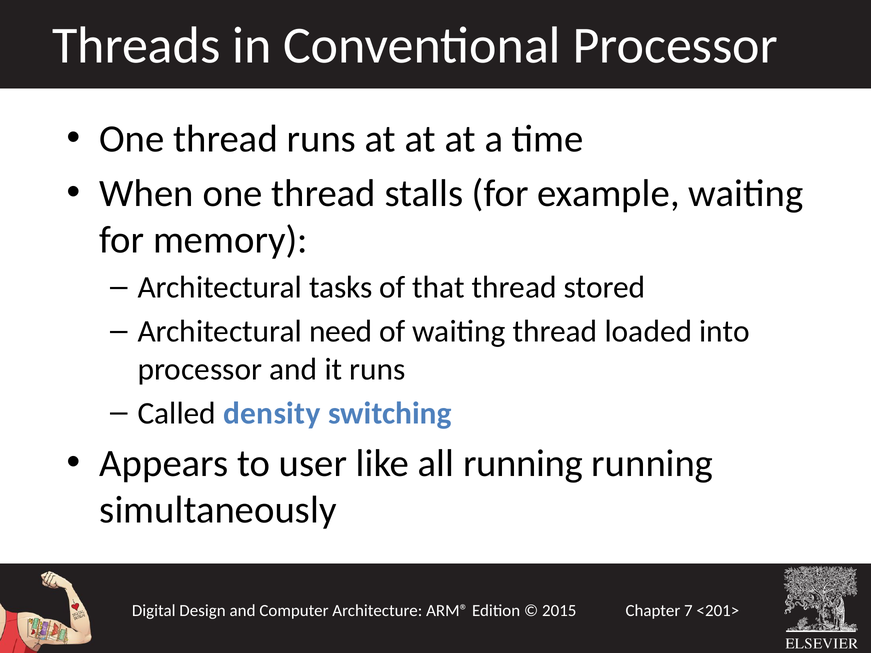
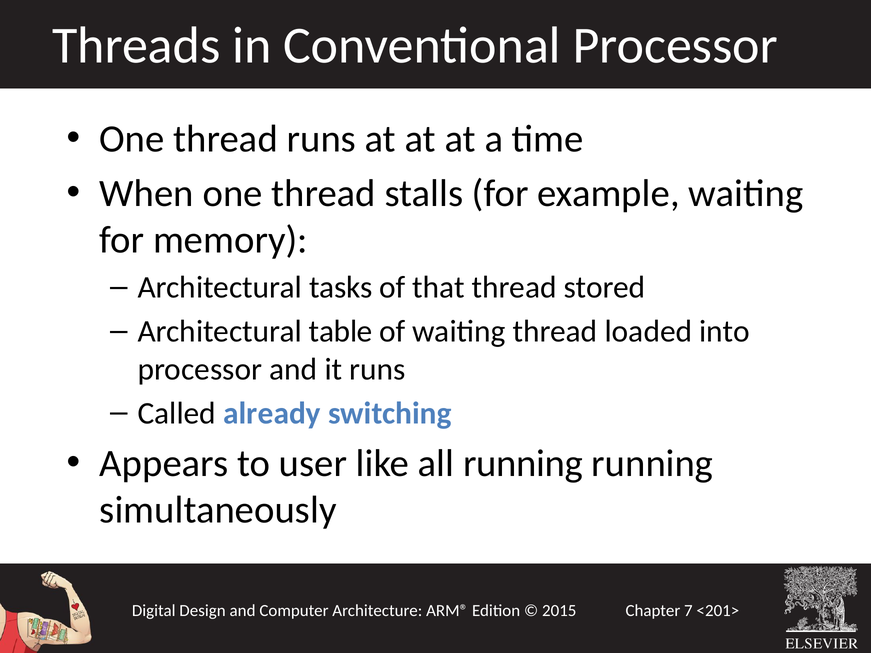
need: need -> table
density: density -> already
